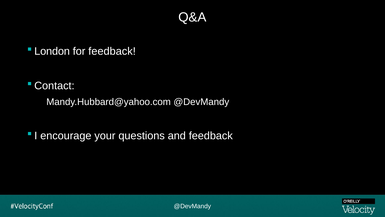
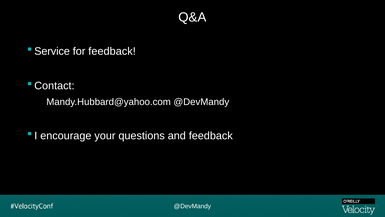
London: London -> Service
